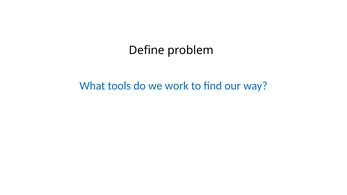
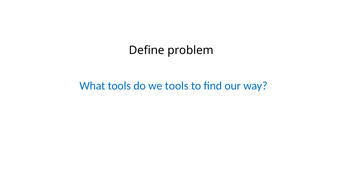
we work: work -> tools
